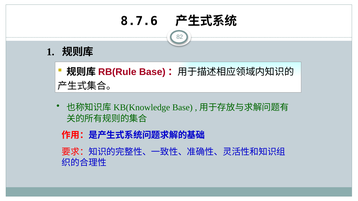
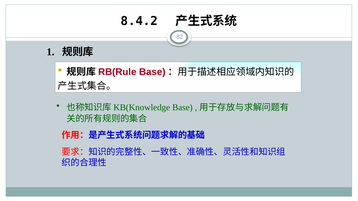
8.7.6: 8.7.6 -> 8.4.2
